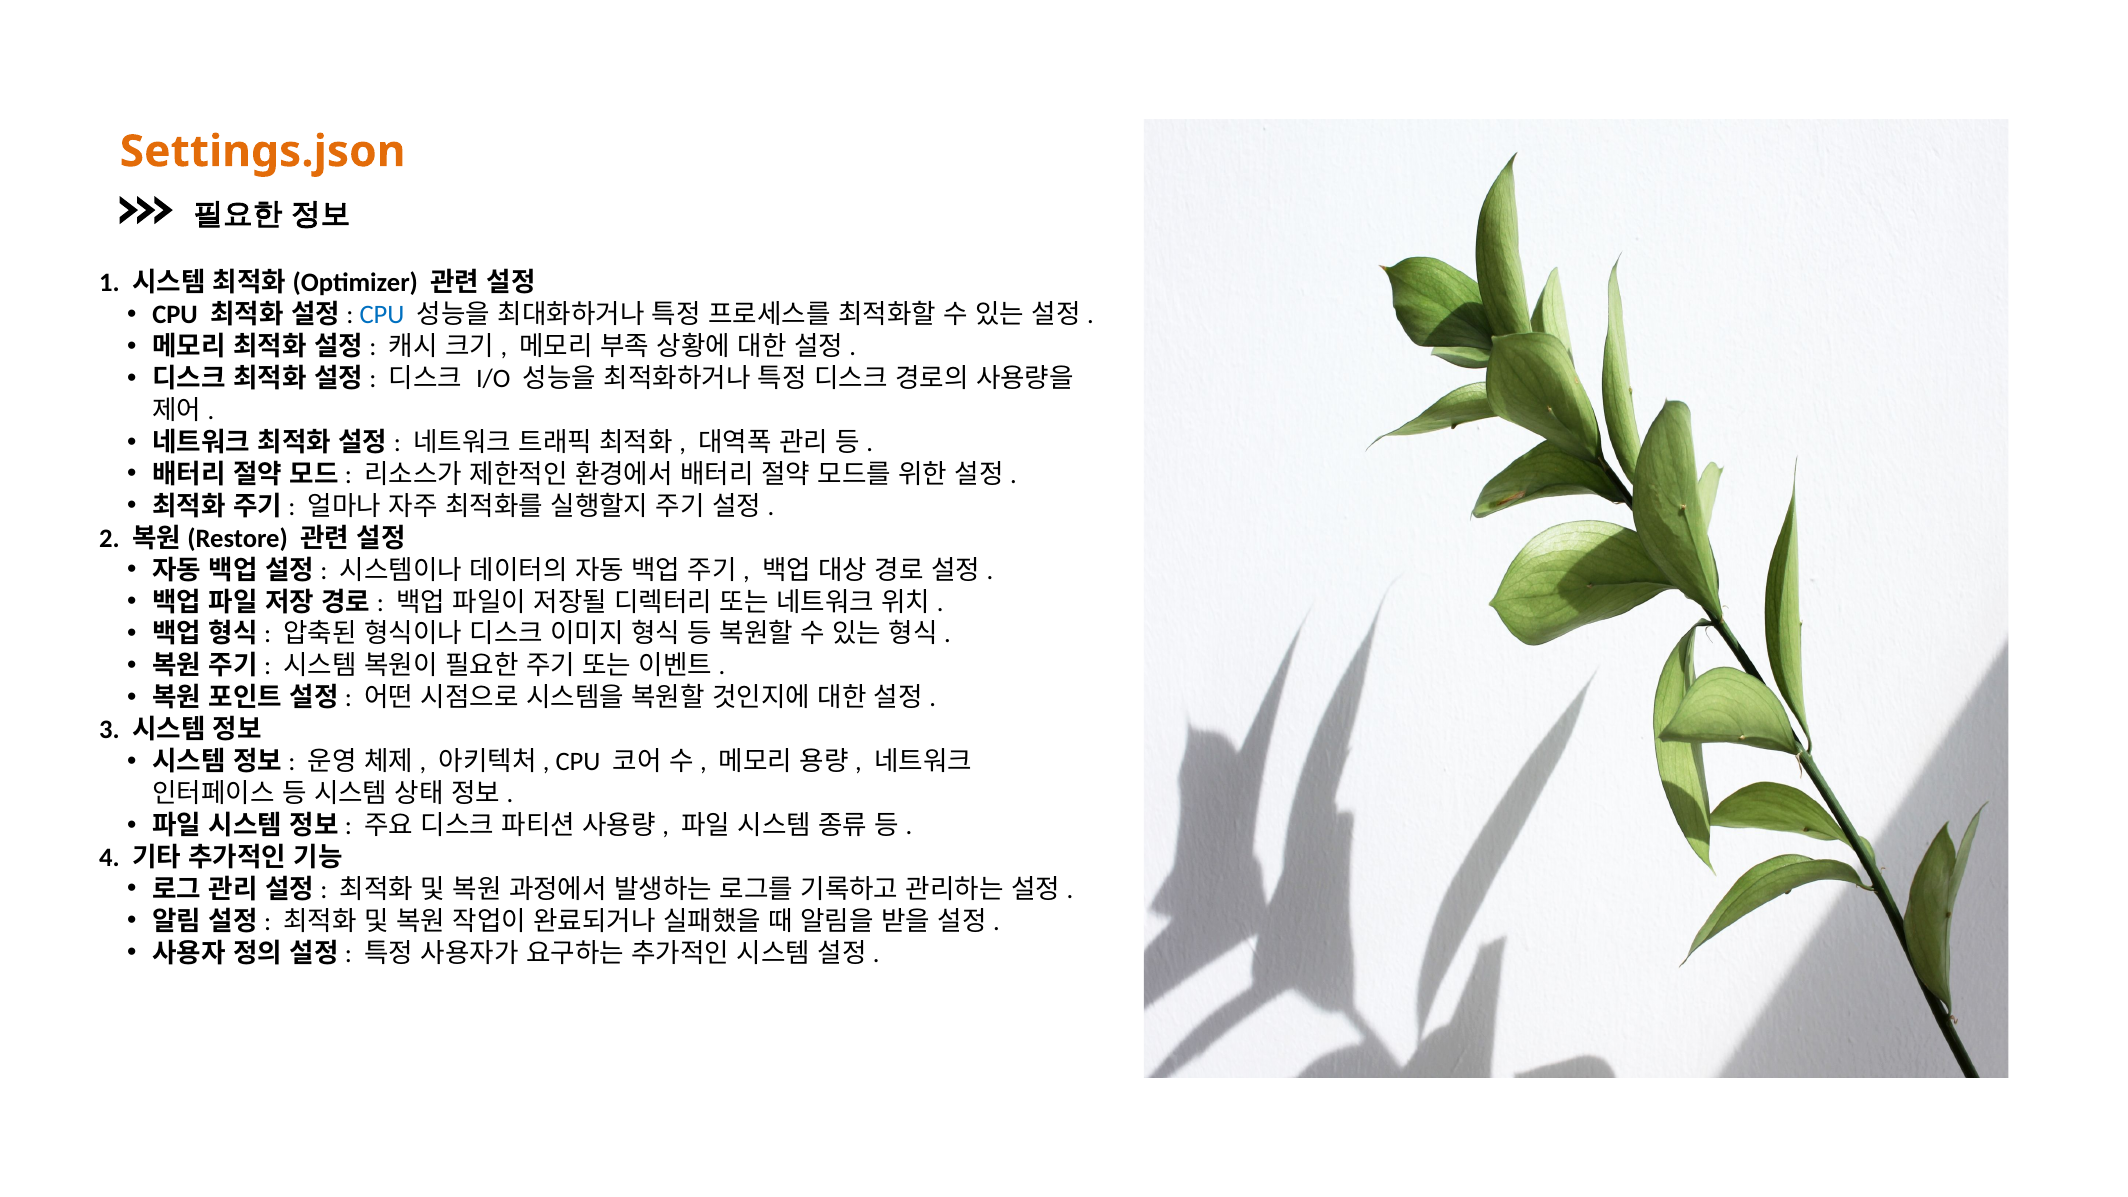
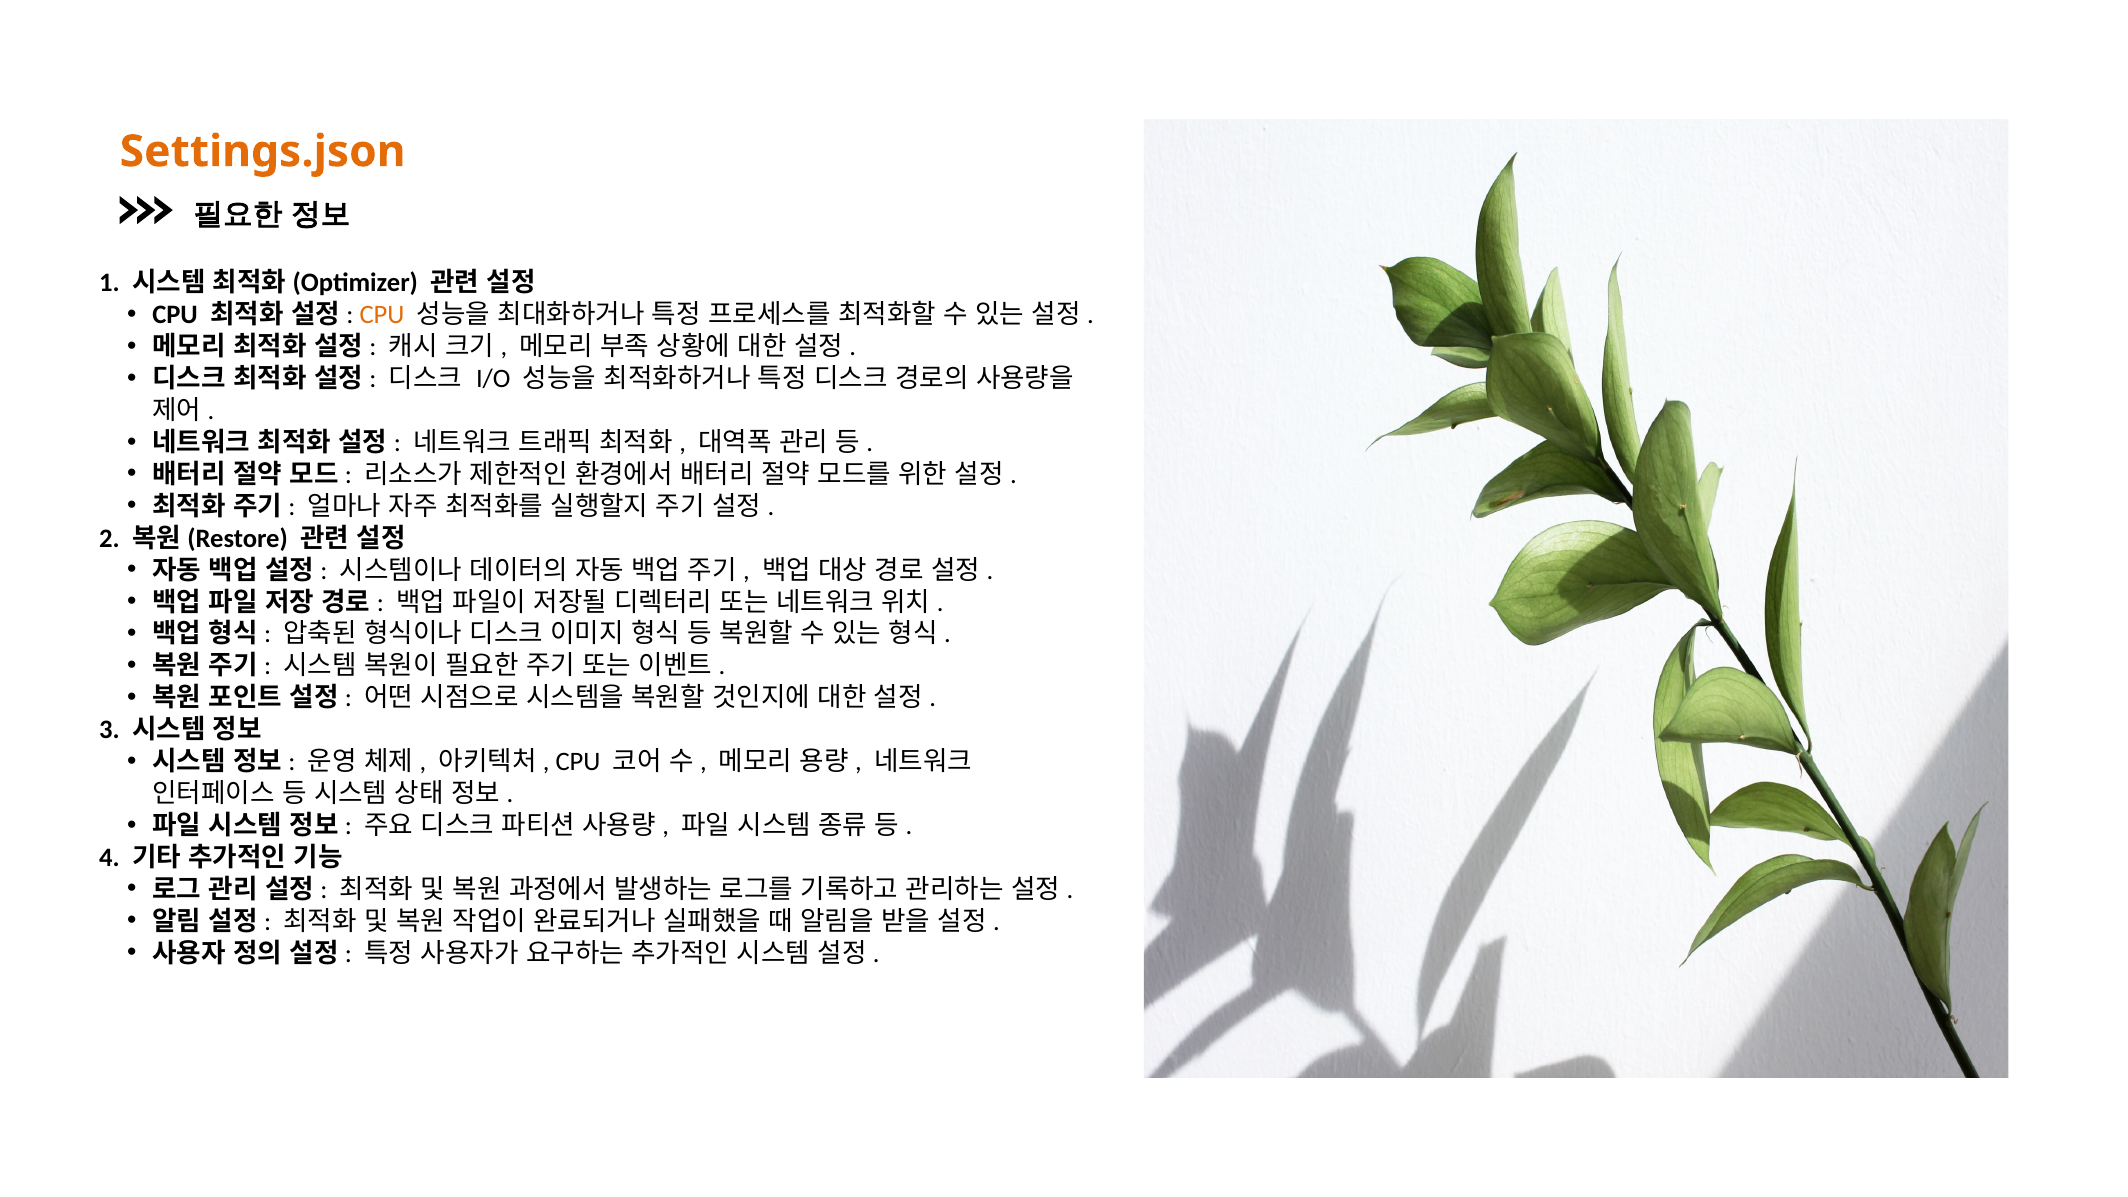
CPU at (382, 315) colour: blue -> orange
